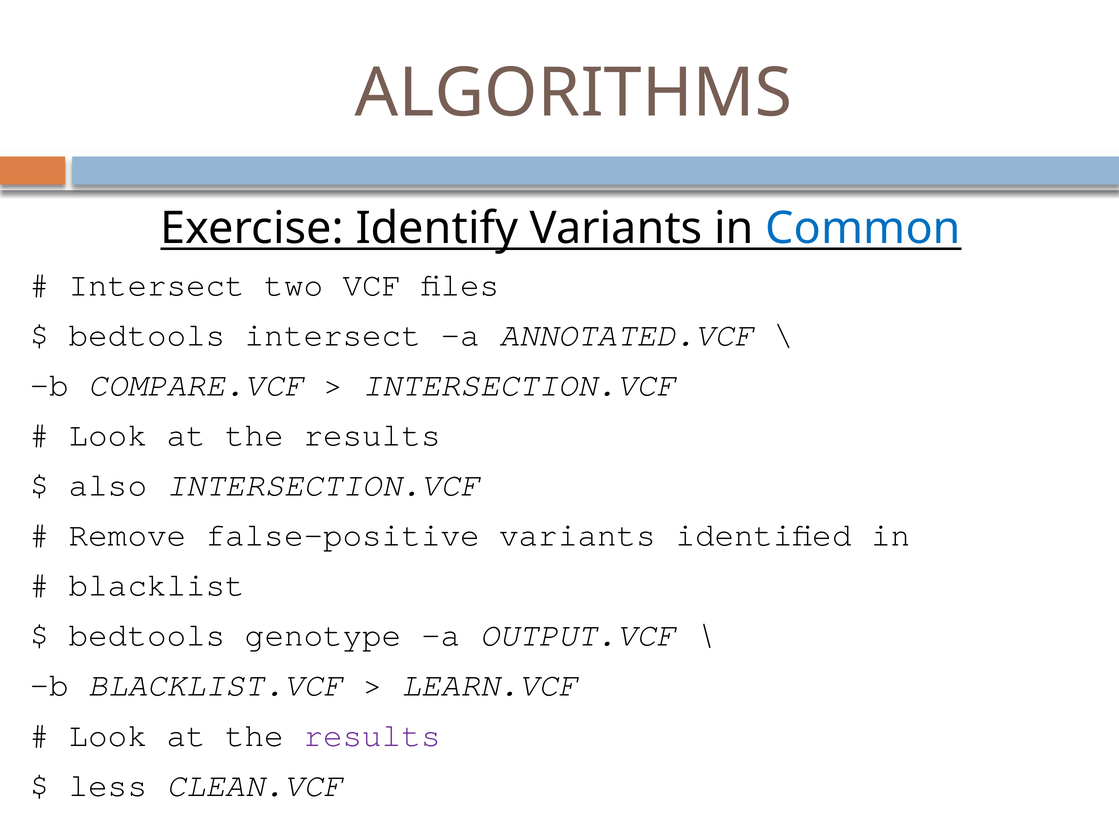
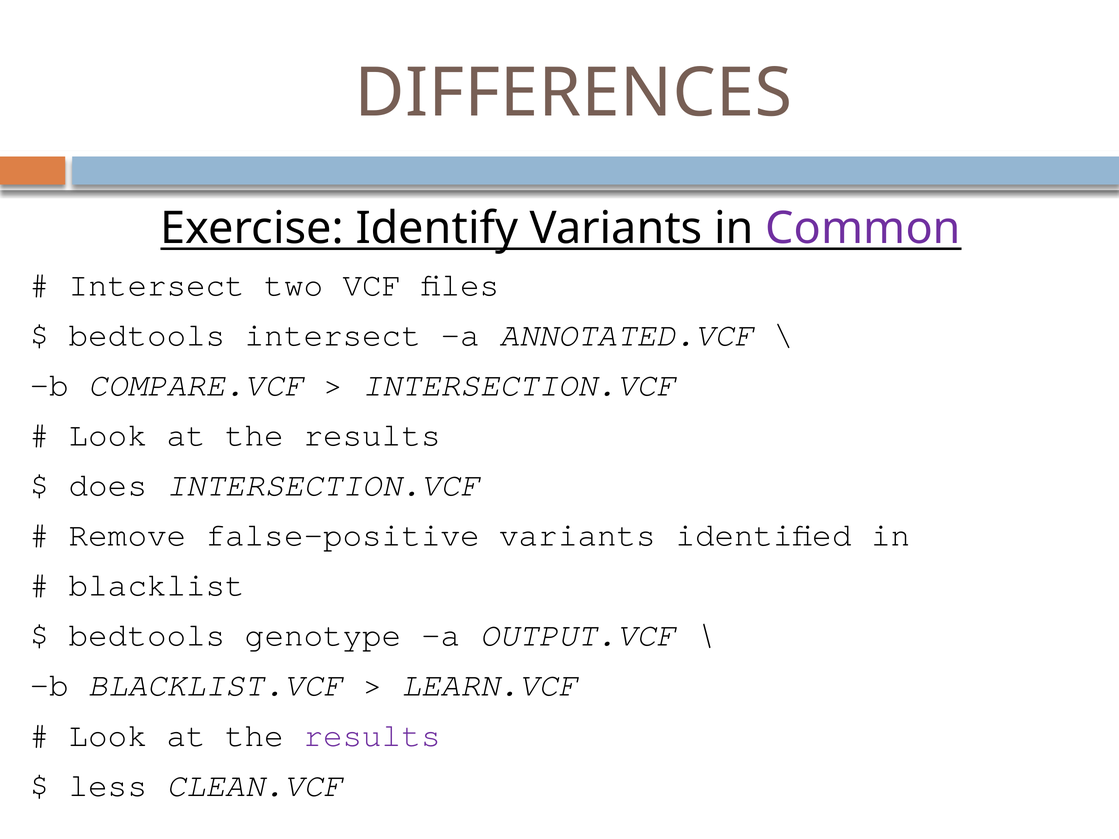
ALGORITHMS: ALGORITHMS -> DIFFERENCES
Common colour: blue -> purple
also: also -> does
